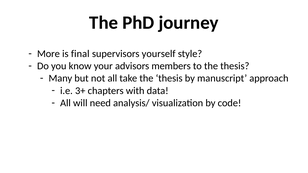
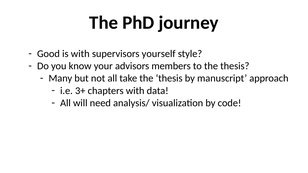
More: More -> Good
is final: final -> with
